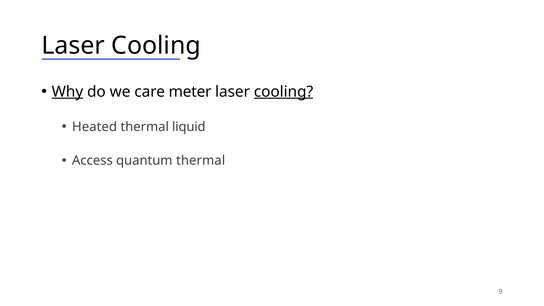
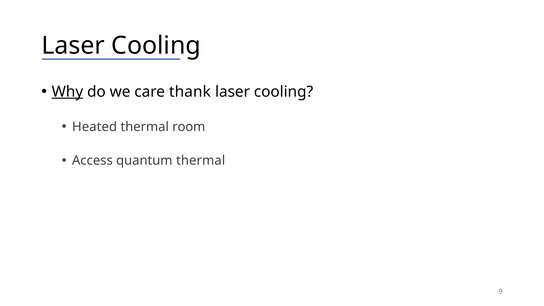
meter: meter -> thank
cooling at (284, 92) underline: present -> none
liquid: liquid -> room
